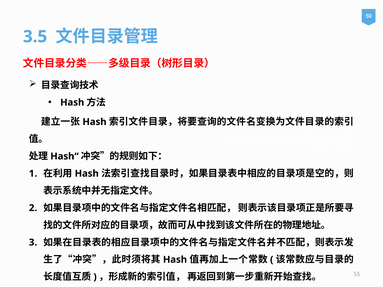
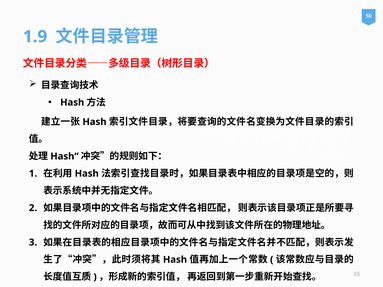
3.5: 3.5 -> 1.9
